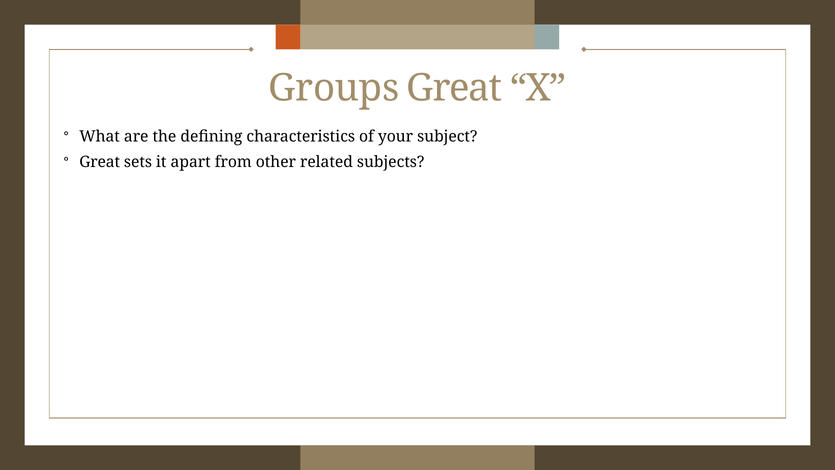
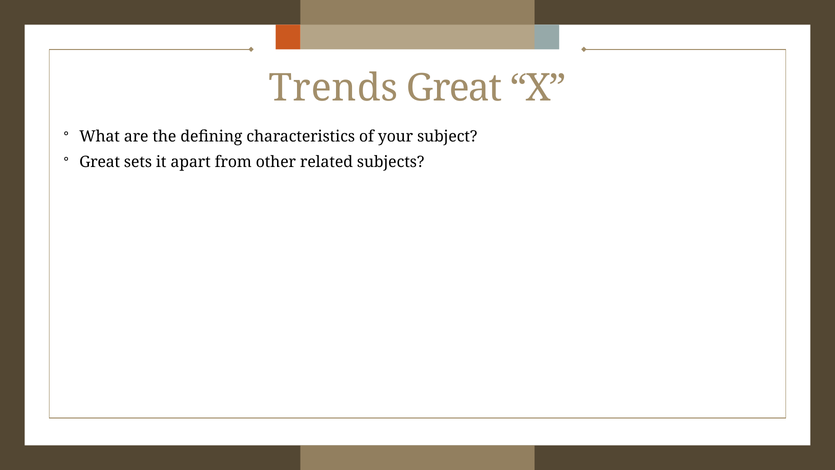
Groups: Groups -> Trends
